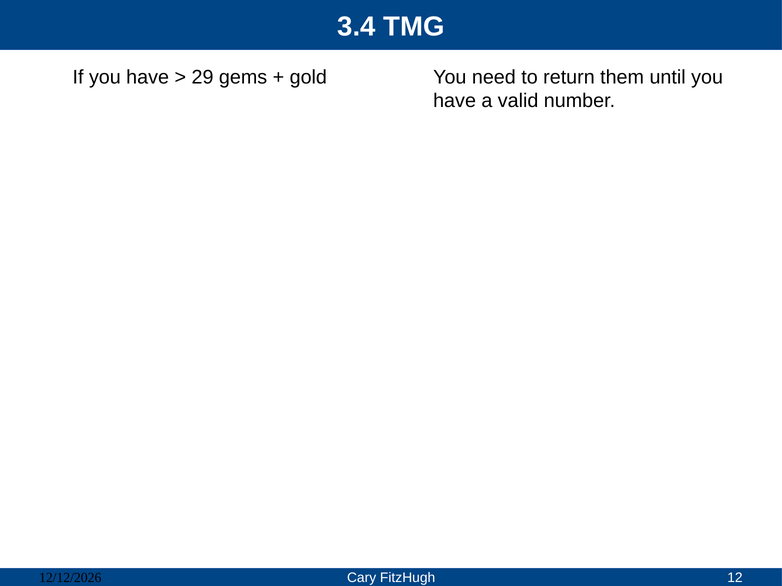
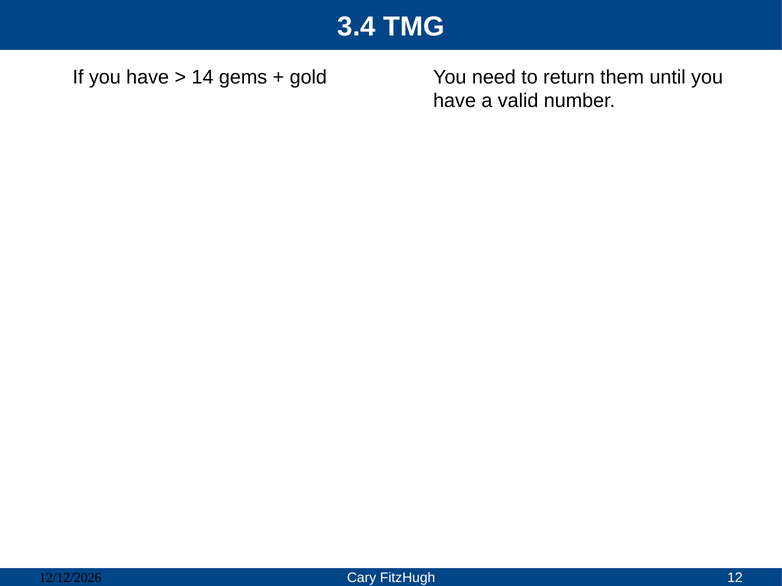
29: 29 -> 14
